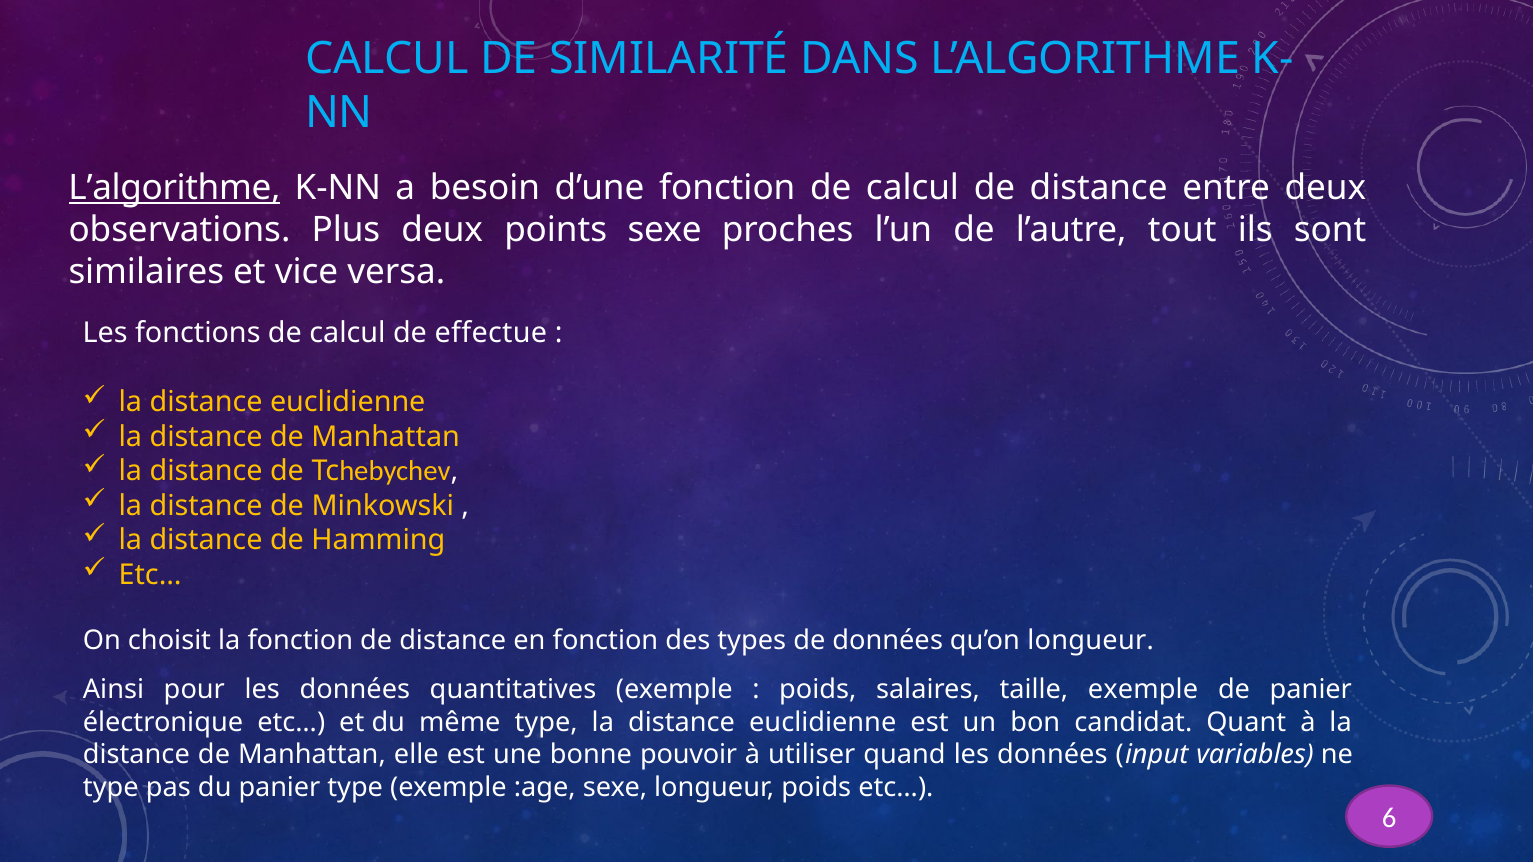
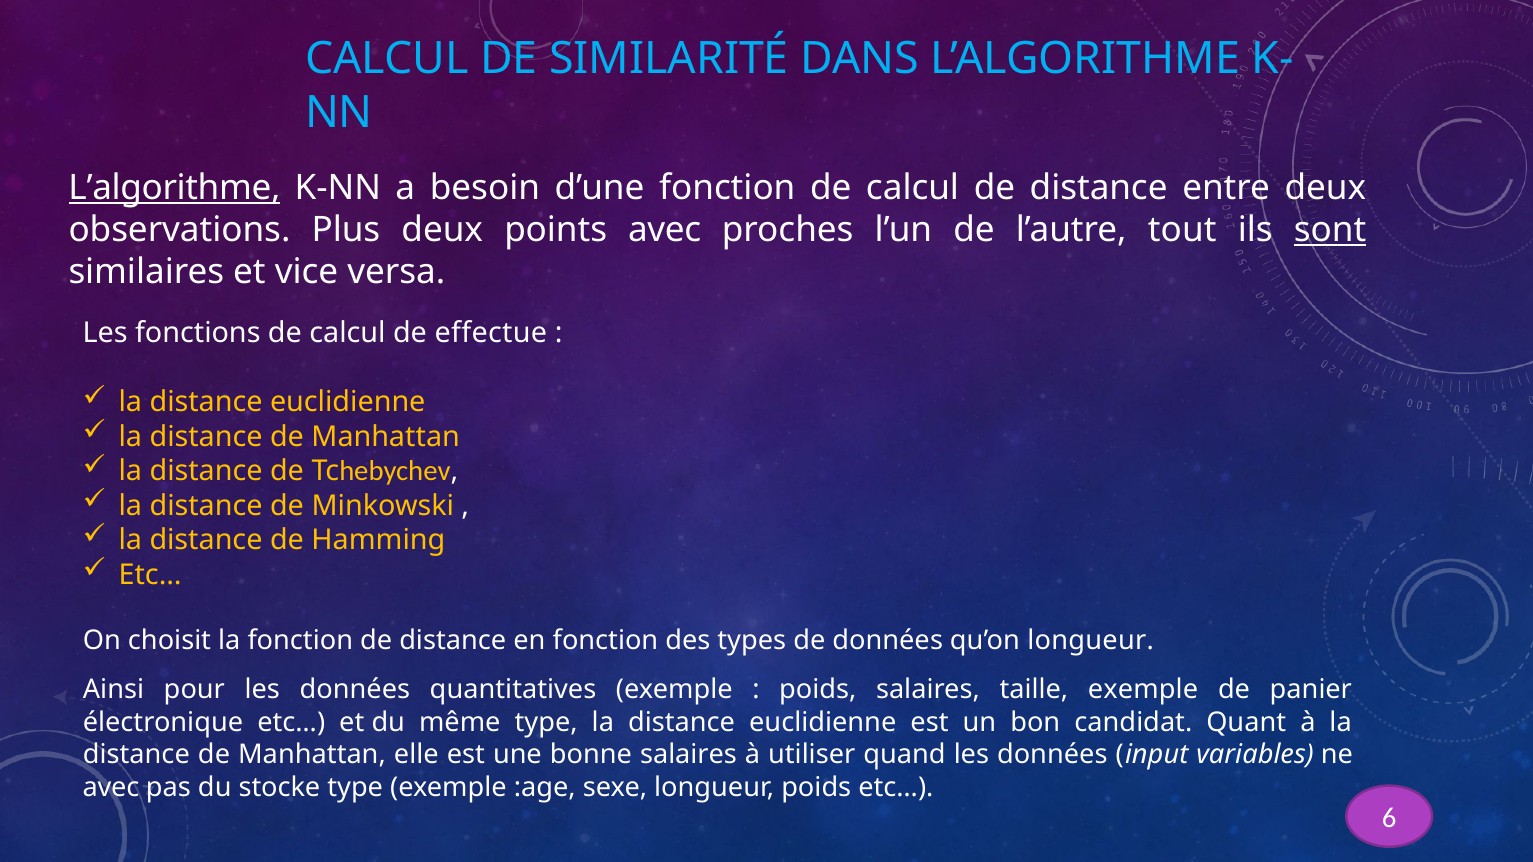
points sexe: sexe -> avec
sont underline: none -> present
bonne pouvoir: pouvoir -> salaires
type at (111, 788): type -> avec
du panier: panier -> stocke
